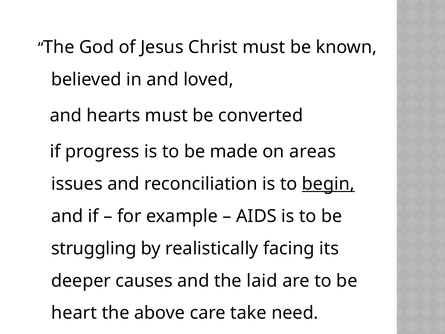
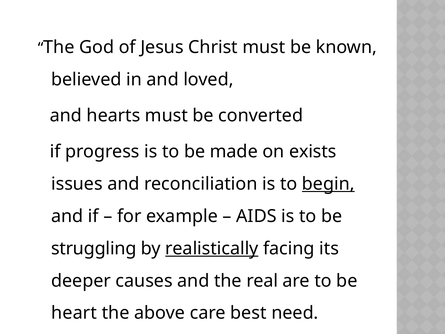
areas: areas -> exists
realistically underline: none -> present
laid: laid -> real
take: take -> best
